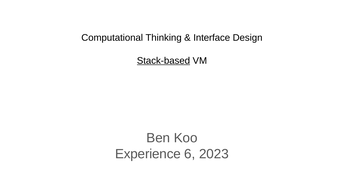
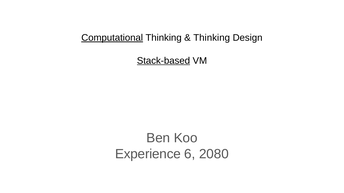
Computational underline: none -> present
Interface at (212, 38): Interface -> Thinking
2023: 2023 -> 2080
